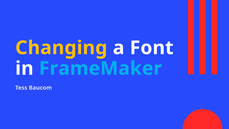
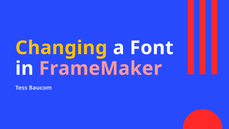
FrameMaker colour: light blue -> pink
